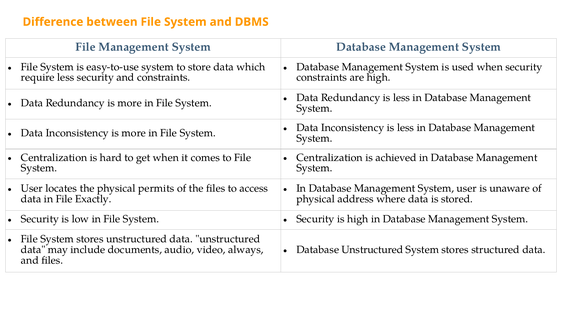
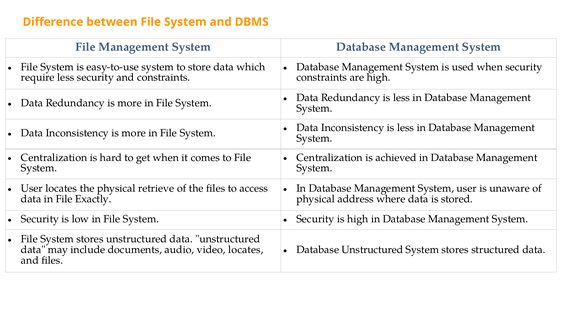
permits: permits -> retrieve
video always: always -> locates
